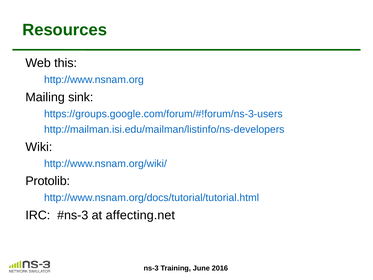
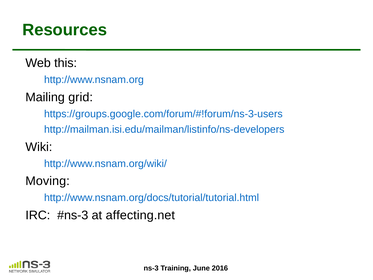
sink: sink -> grid
Protolib: Protolib -> Moving
